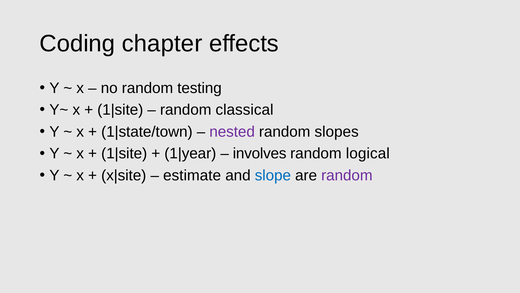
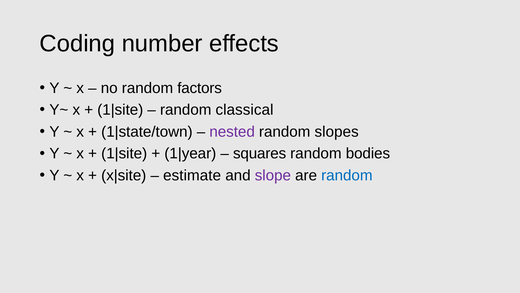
chapter: chapter -> number
testing: testing -> factors
involves: involves -> squares
logical: logical -> bodies
slope colour: blue -> purple
random at (347, 175) colour: purple -> blue
